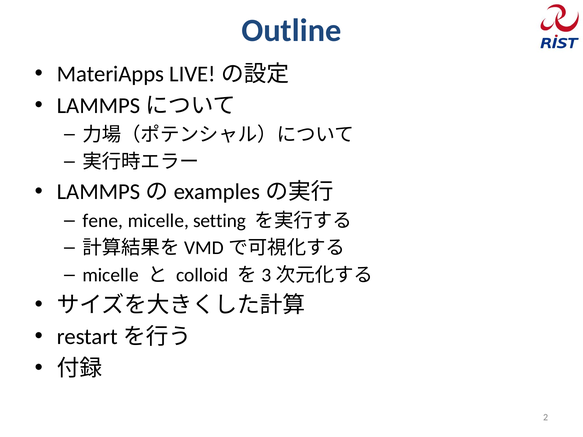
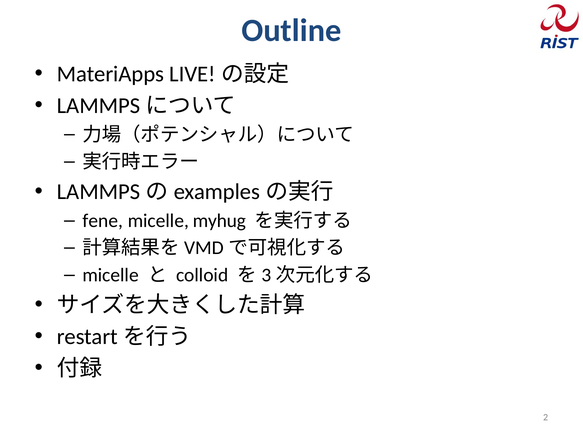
setting: setting -> myhug
